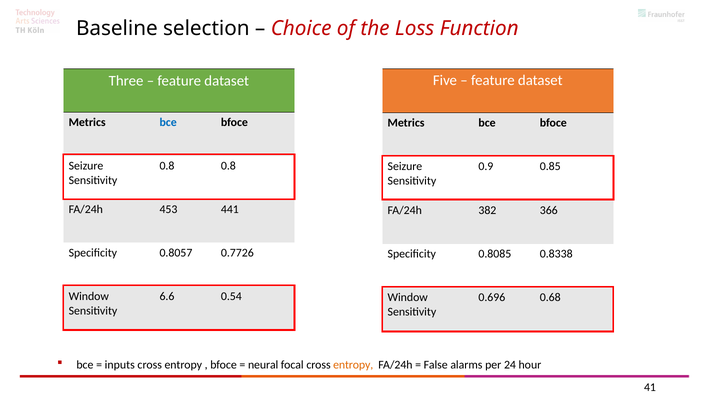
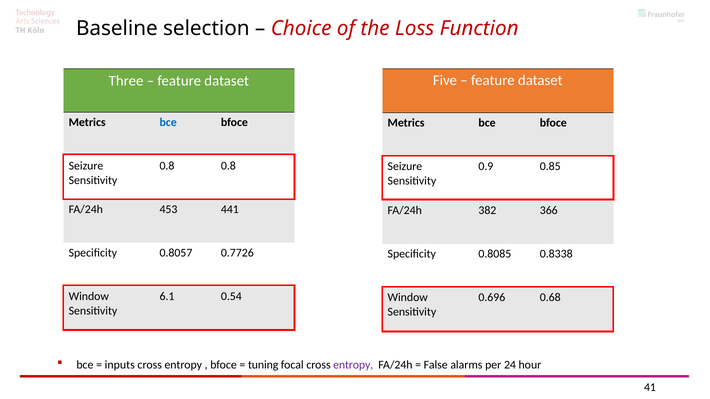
6.6: 6.6 -> 6.1
neural: neural -> tuning
entropy at (353, 365) colour: orange -> purple
